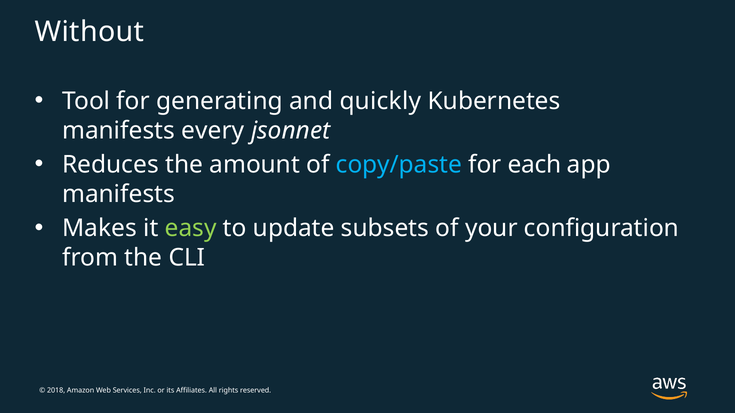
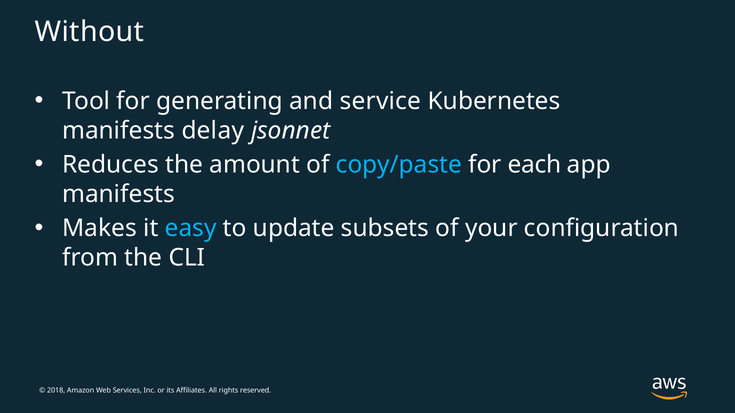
quickly: quickly -> service
every: every -> delay
easy colour: light green -> light blue
